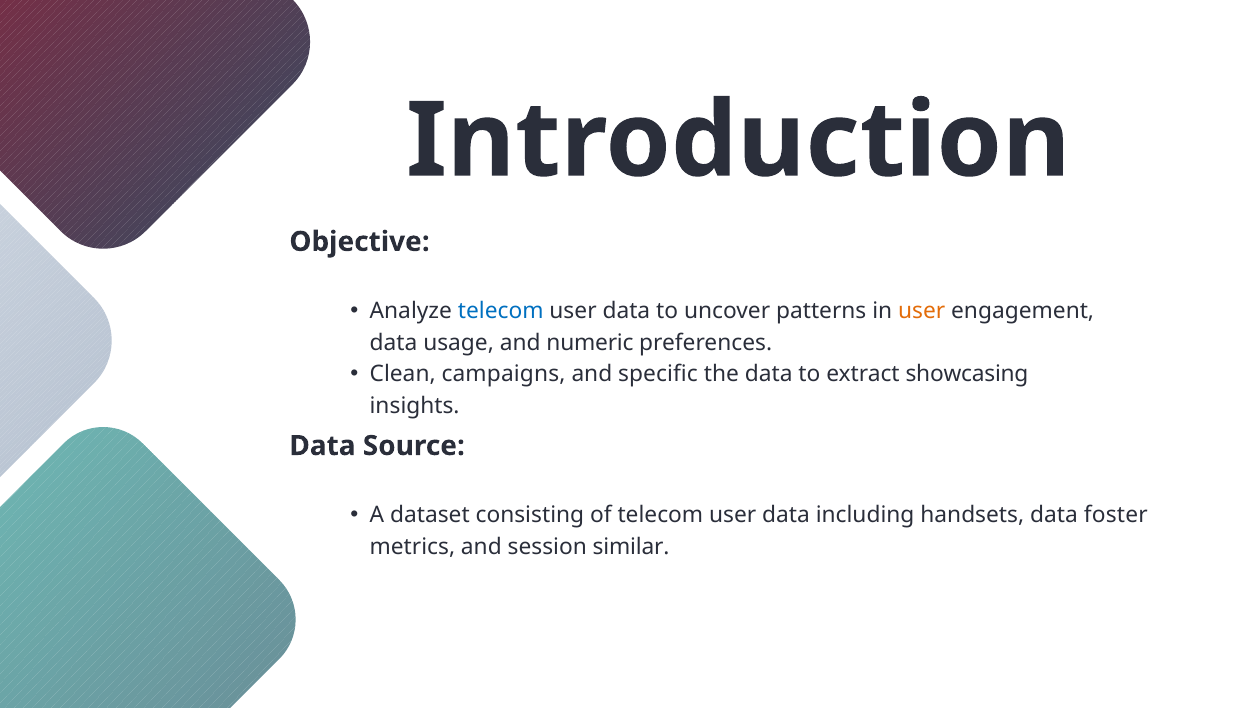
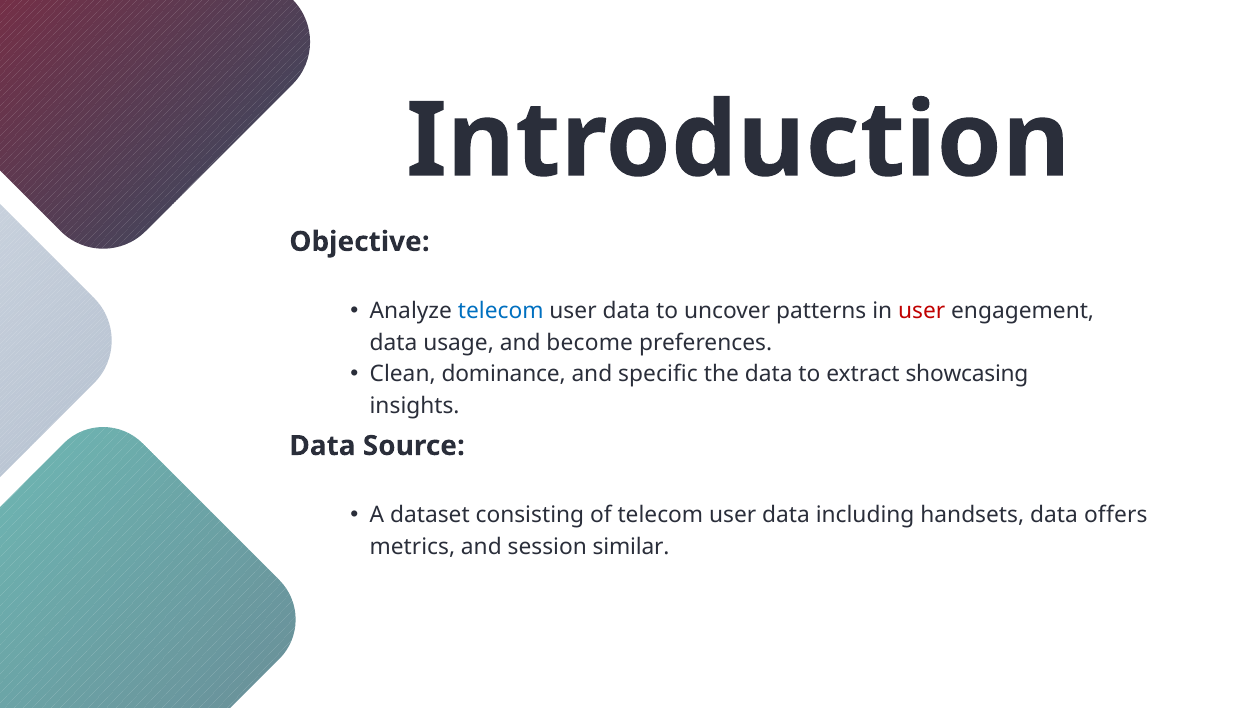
user at (922, 311) colour: orange -> red
numeric: numeric -> become
campaigns: campaigns -> dominance
foster: foster -> offers
